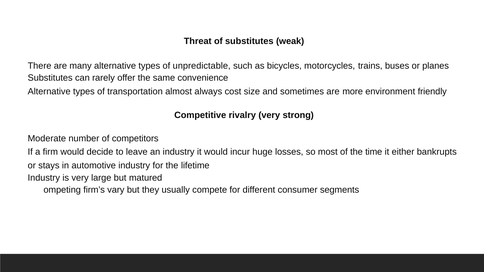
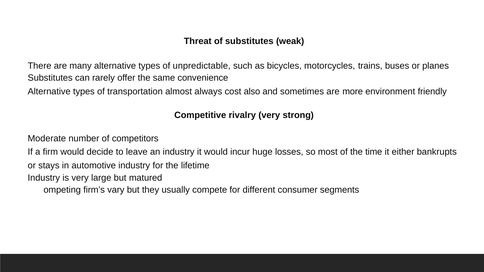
size: size -> also
